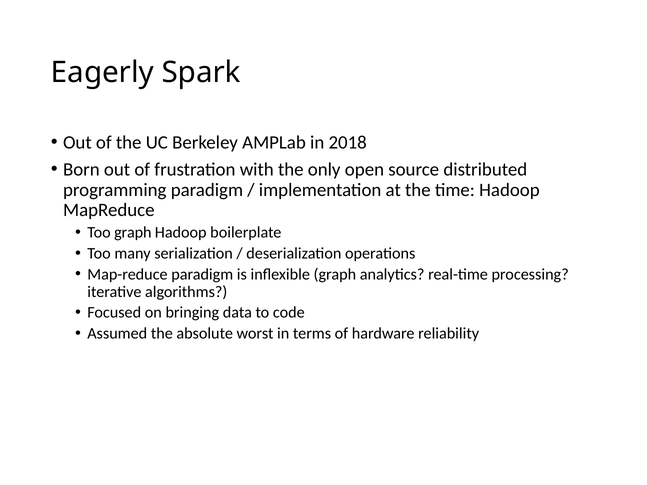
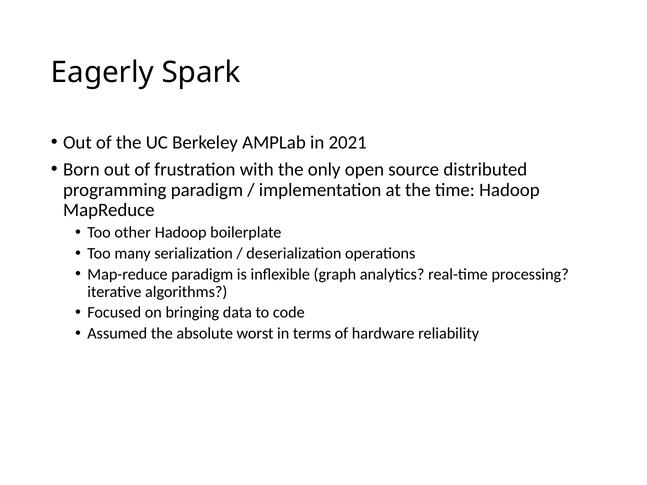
2018: 2018 -> 2021
Too graph: graph -> other
